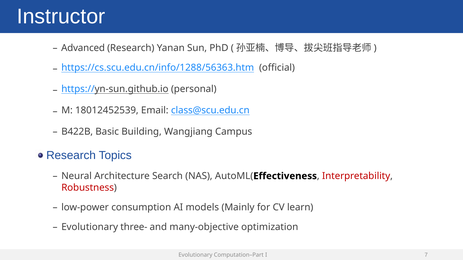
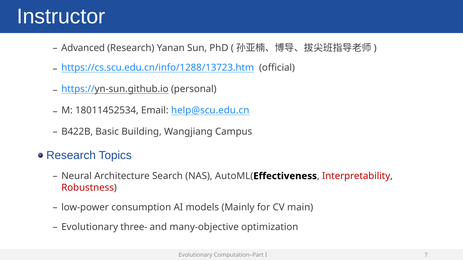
https://cs.scu.edu.cn/info/1288/56363.htm: https://cs.scu.edu.cn/info/1288/56363.htm -> https://cs.scu.edu.cn/info/1288/13723.htm
18012452539: 18012452539 -> 18011452534
class@scu.edu.cn: class@scu.edu.cn -> help@scu.edu.cn
learn: learn -> main
